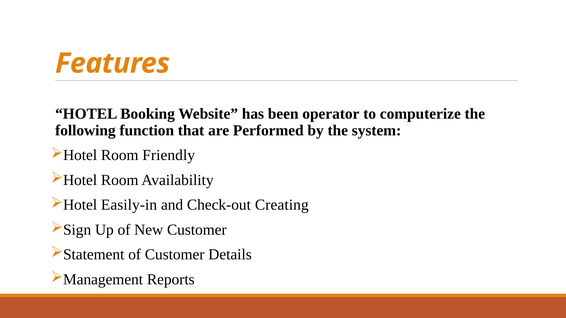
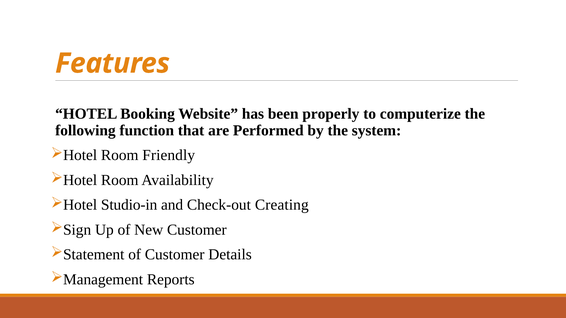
operator: operator -> properly
Easily-in: Easily-in -> Studio-in
